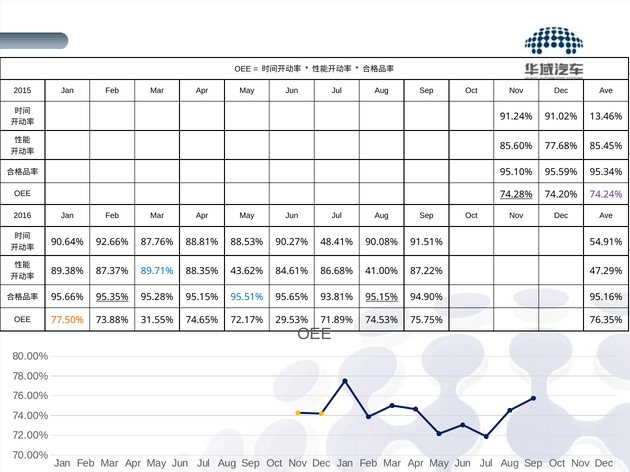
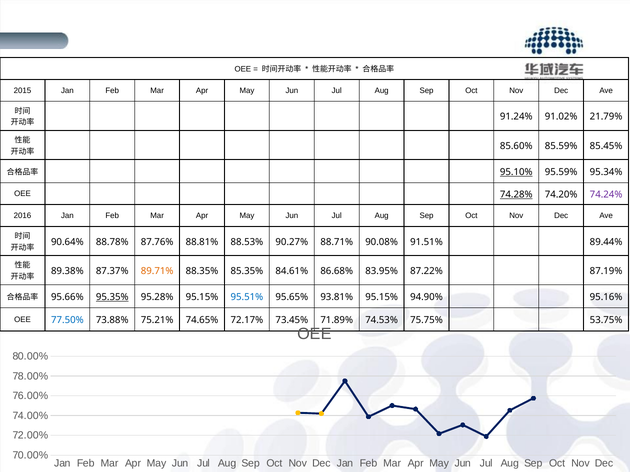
13.46%: 13.46% -> 21.79%
77.68%: 77.68% -> 85.59%
95.10% underline: none -> present
92.66%: 92.66% -> 88.78%
48.41%: 48.41% -> 88.71%
54.91%: 54.91% -> 89.44%
89.71% colour: blue -> orange
43.62%: 43.62% -> 85.35%
41.00%: 41.00% -> 83.95%
47.29%: 47.29% -> 87.19%
95.15% at (382, 298) underline: present -> none
77.50% colour: orange -> blue
31.55%: 31.55% -> 75.21%
29.53%: 29.53% -> 73.45%
76.35%: 76.35% -> 53.75%
